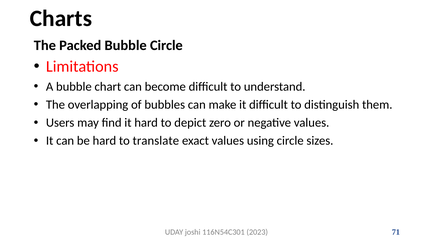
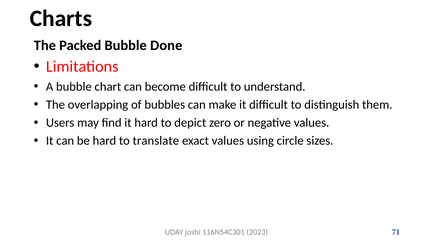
Bubble Circle: Circle -> Done
